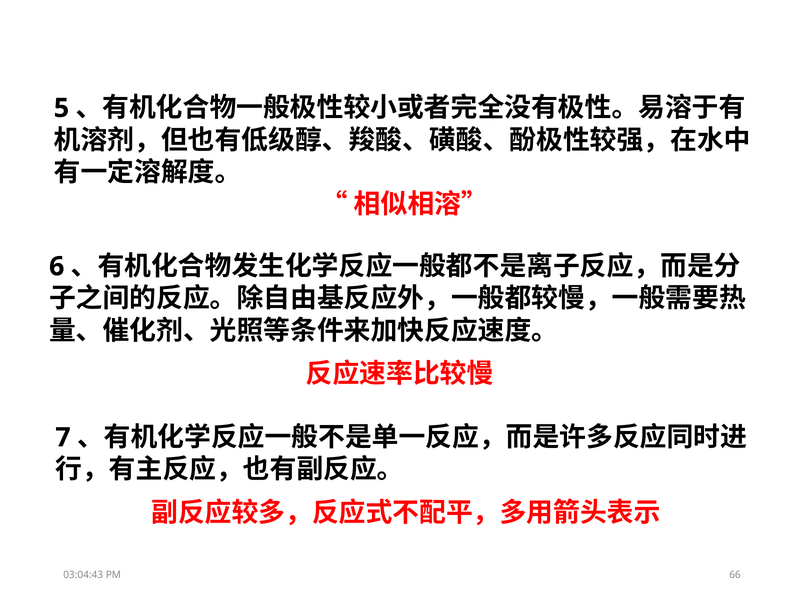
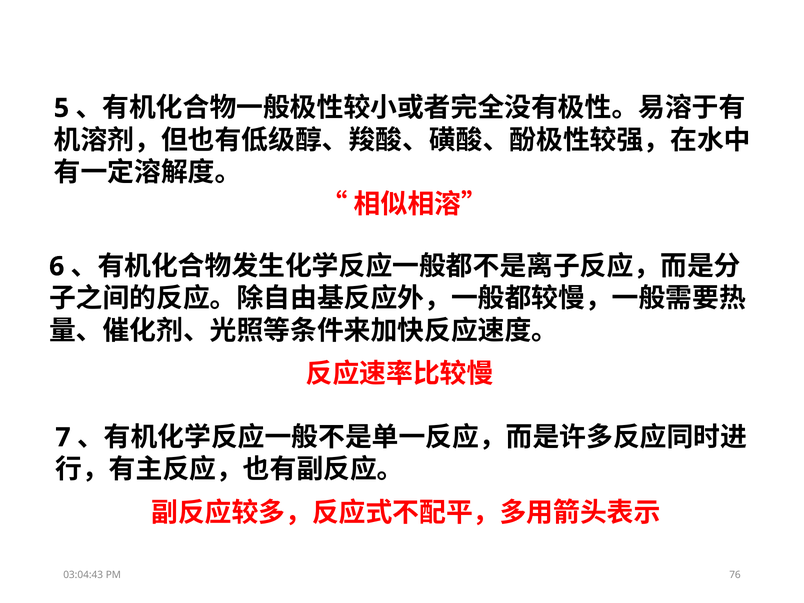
66: 66 -> 76
